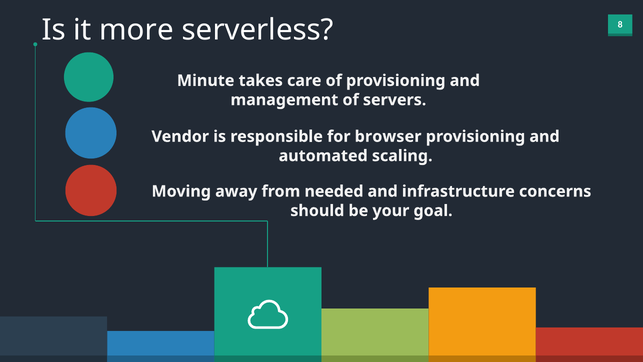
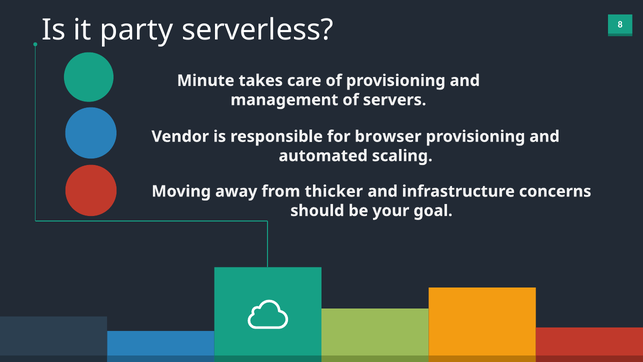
more: more -> party
needed: needed -> thicker
